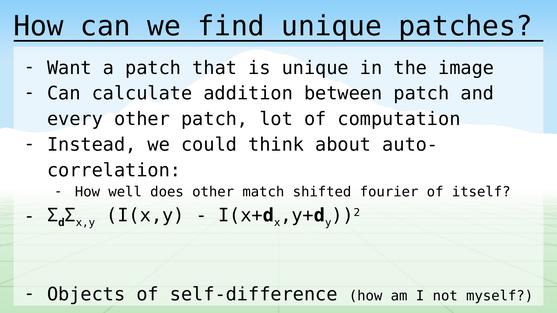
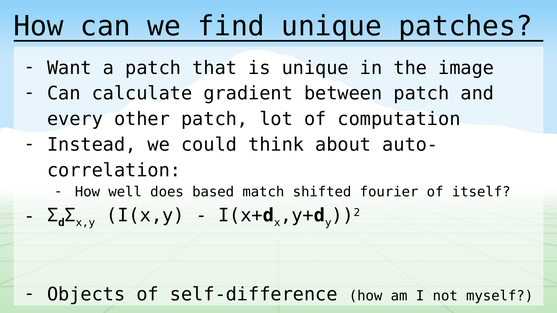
addition: addition -> gradient
does other: other -> based
